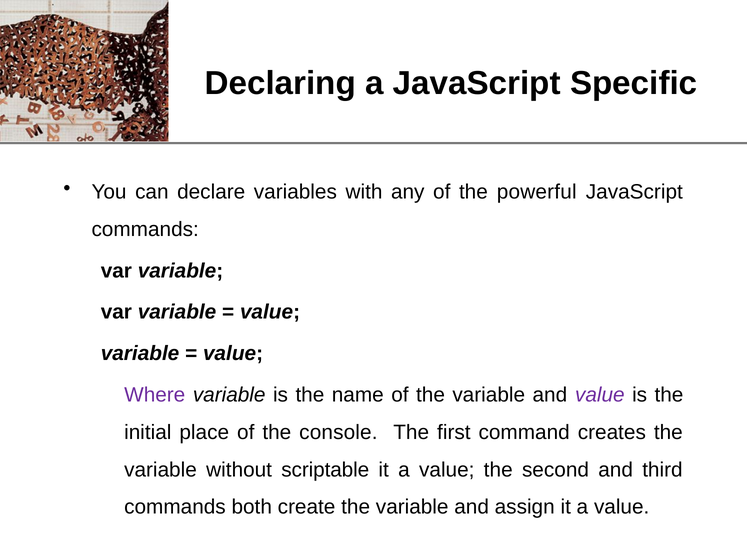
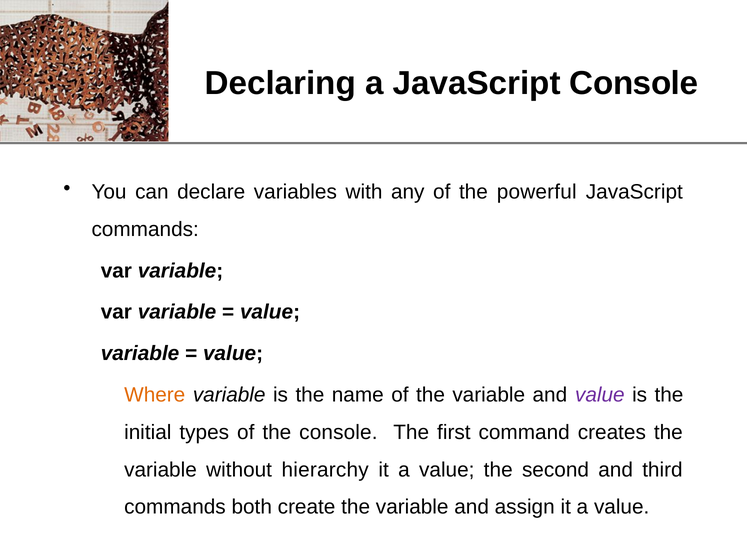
JavaScript Specific: Specific -> Console
Where colour: purple -> orange
place: place -> types
scriptable: scriptable -> hierarchy
